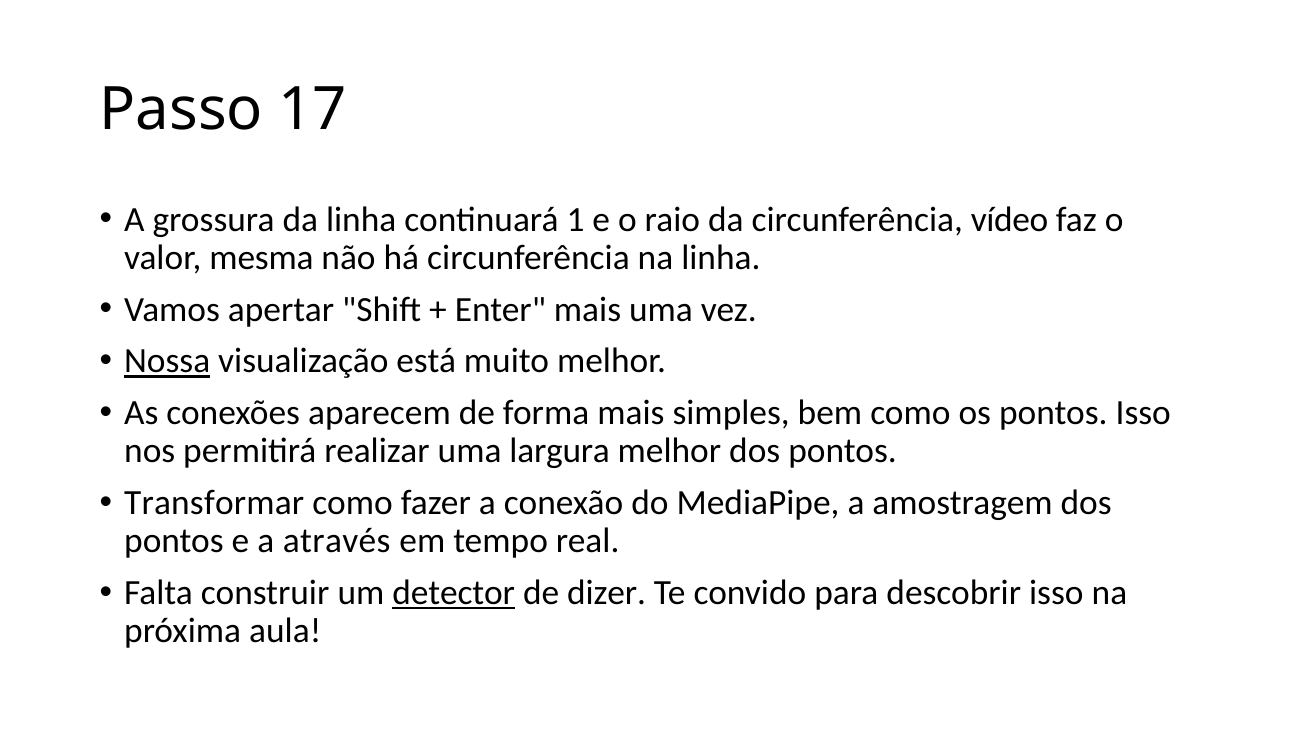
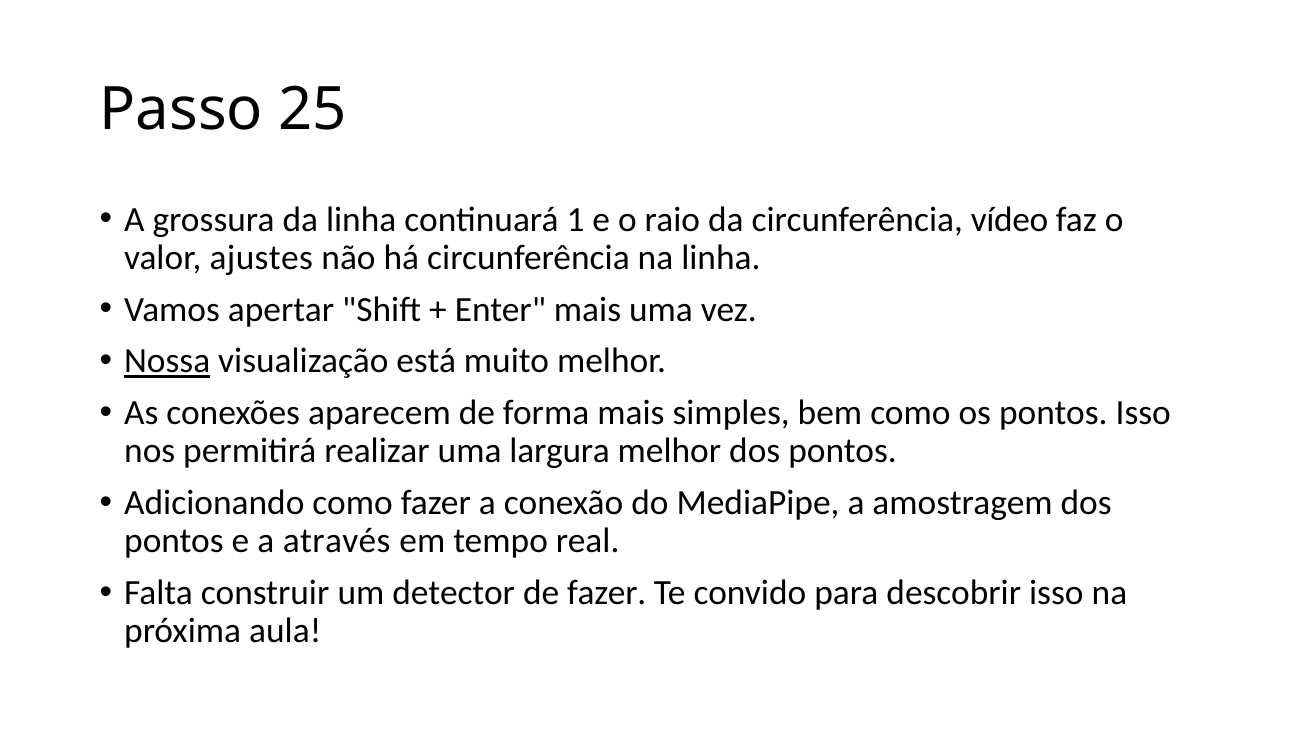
17: 17 -> 25
mesma: mesma -> ajustes
Transformar: Transformar -> Adicionando
detector underline: present -> none
de dizer: dizer -> fazer
